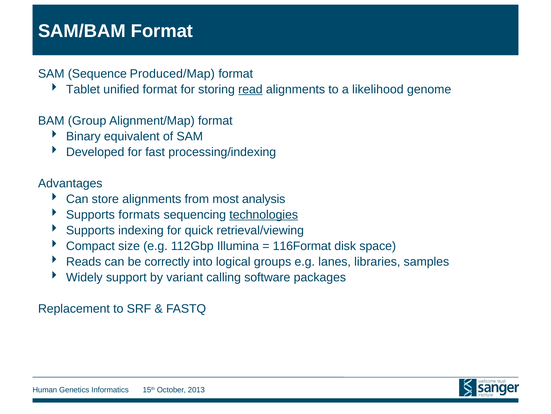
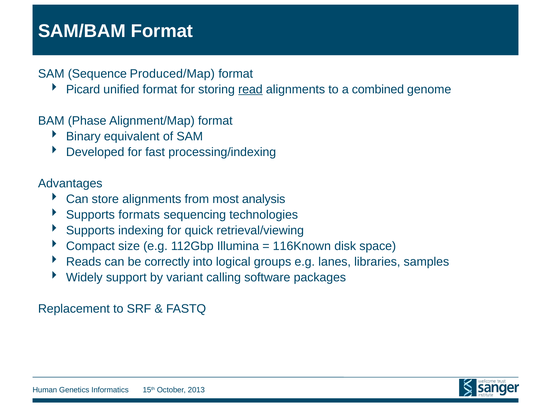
Tablet: Tablet -> Picard
likelihood: likelihood -> combined
Group: Group -> Phase
technologies underline: present -> none
116Format: 116Format -> 116Known
